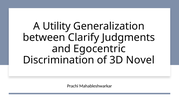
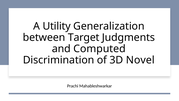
Clarify: Clarify -> Target
Egocentric: Egocentric -> Computed
